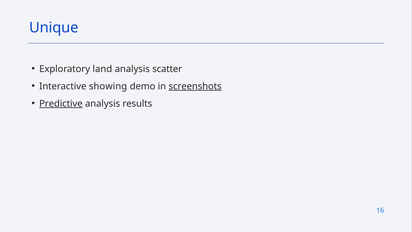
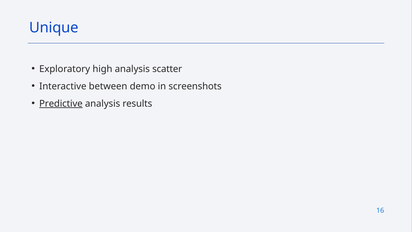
land: land -> high
showing: showing -> between
screenshots underline: present -> none
